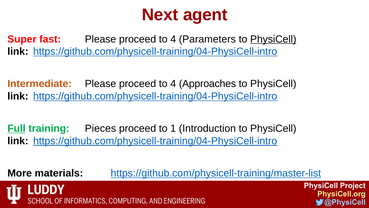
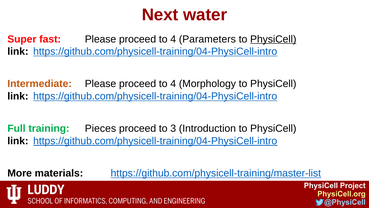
agent: agent -> water
Approaches: Approaches -> Morphology
Full underline: present -> none
1: 1 -> 3
